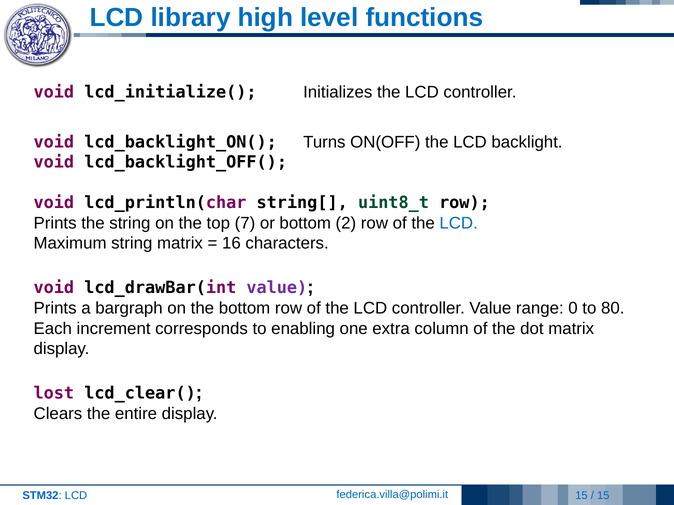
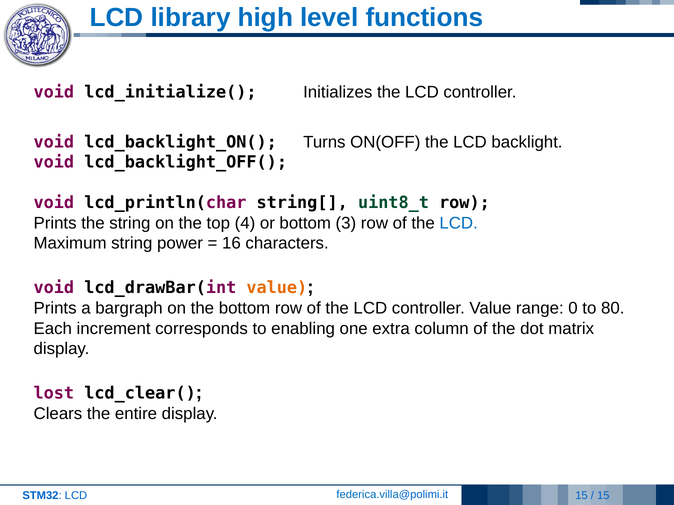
7: 7 -> 4
2: 2 -> 3
string matrix: matrix -> power
value at (277, 288) colour: purple -> orange
